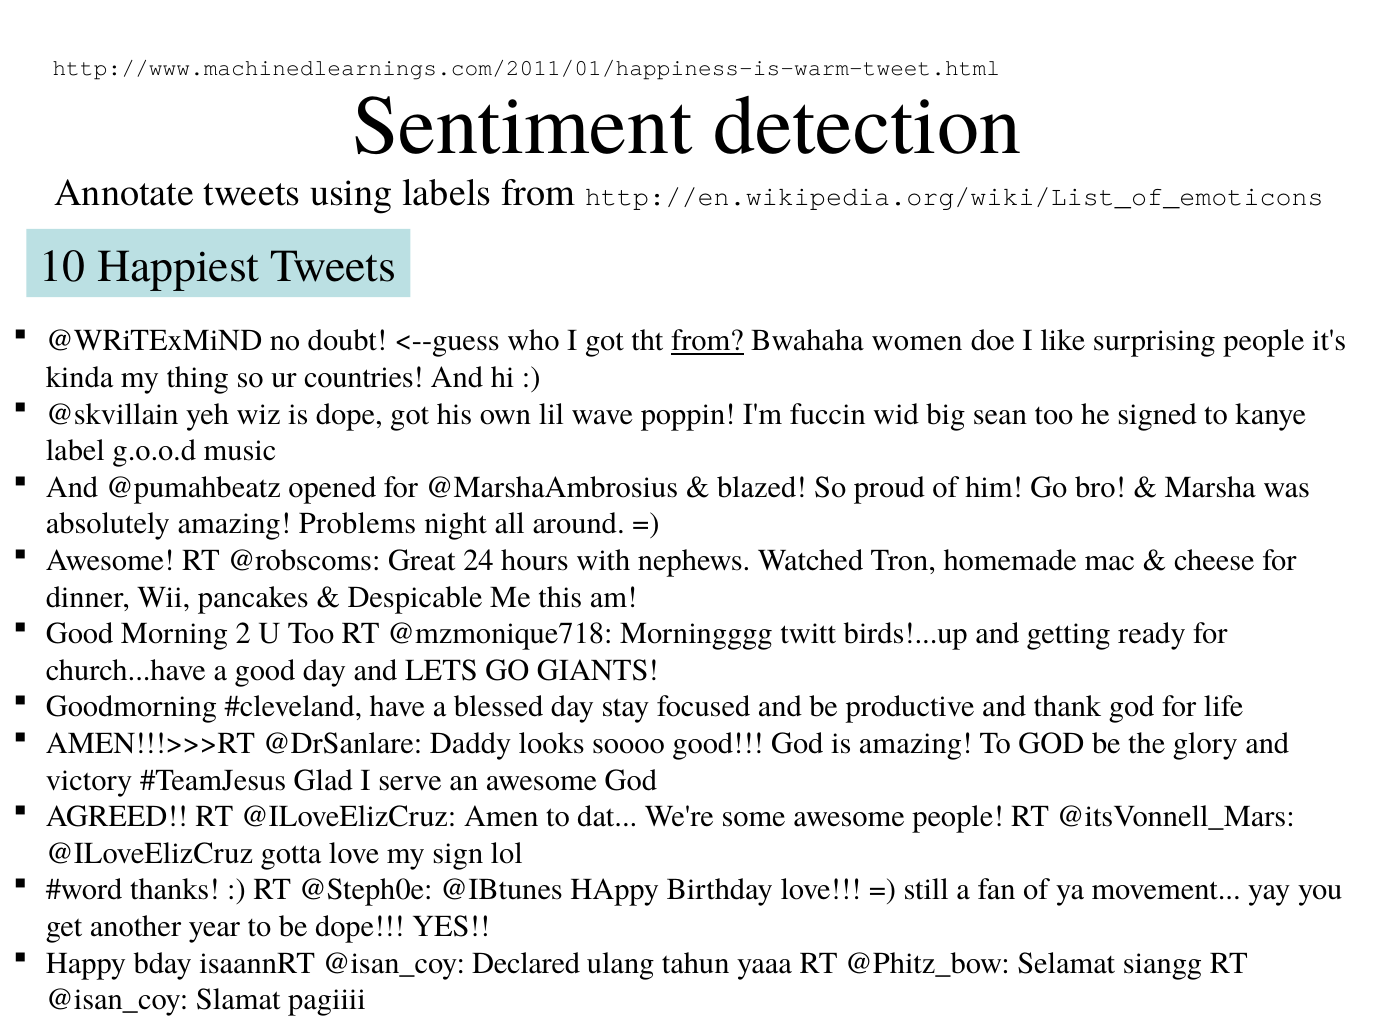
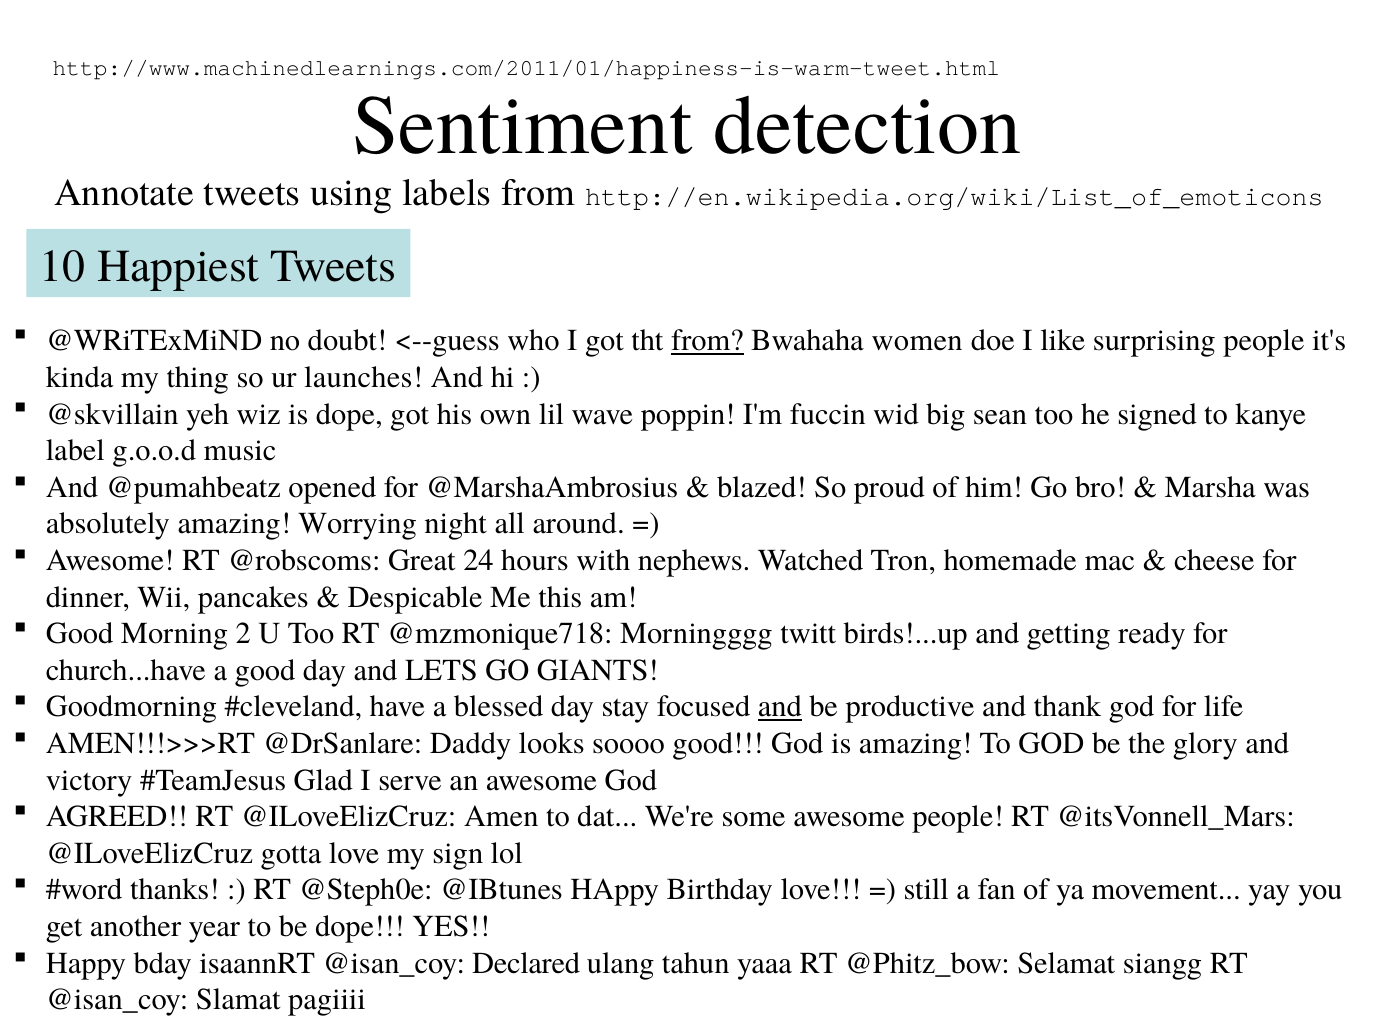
countries: countries -> launches
Problems: Problems -> Worrying
and at (780, 707) underline: none -> present
